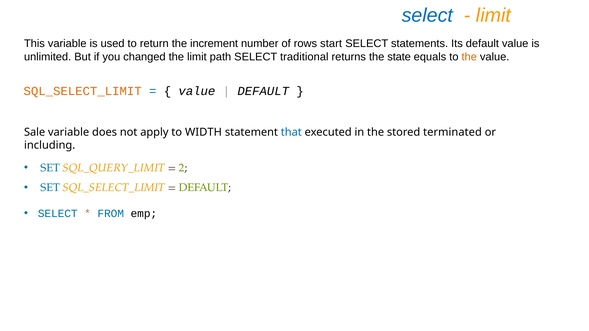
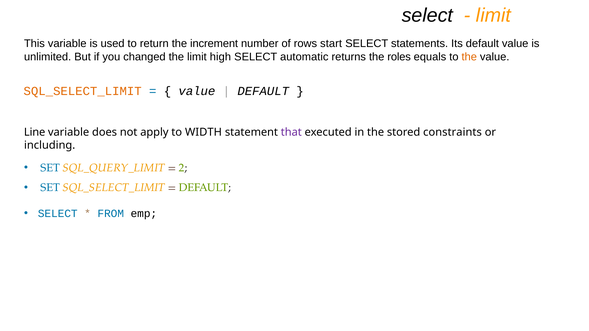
select at (427, 15) colour: blue -> black
path: path -> high
traditional: traditional -> automatic
state: state -> roles
Sale: Sale -> Line
that colour: blue -> purple
terminated: terminated -> constraints
